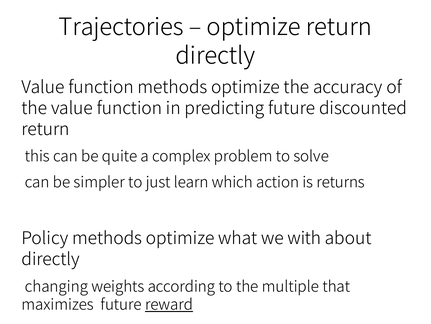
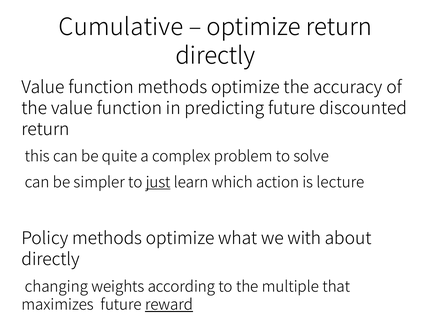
Trajectories: Trajectories -> Cumulative
just underline: none -> present
returns: returns -> lecture
